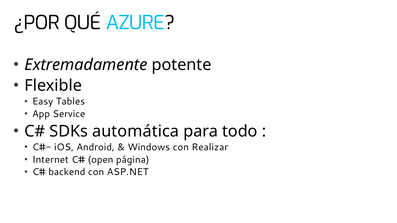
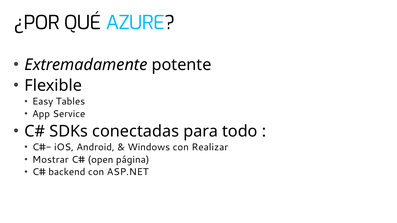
automática: automática -> conectadas
Internet: Internet -> Mostrar
